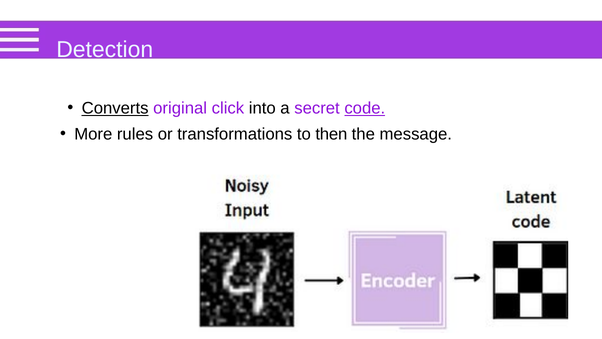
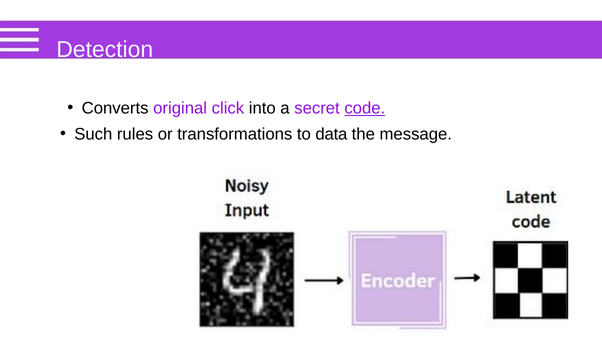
Converts underline: present -> none
More: More -> Such
then: then -> data
